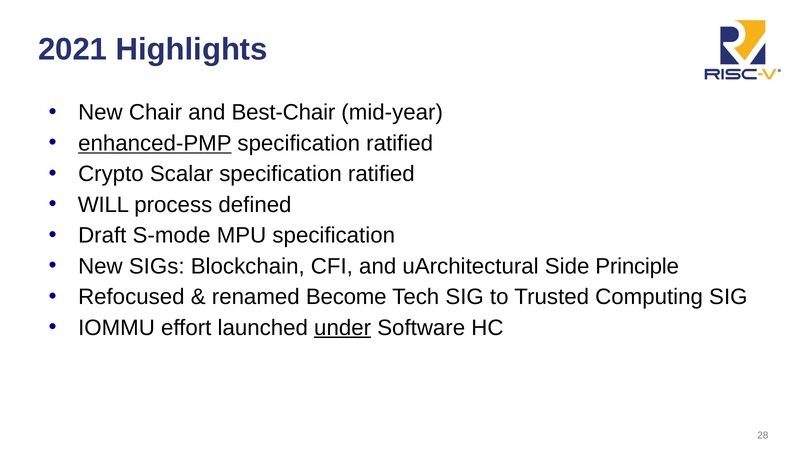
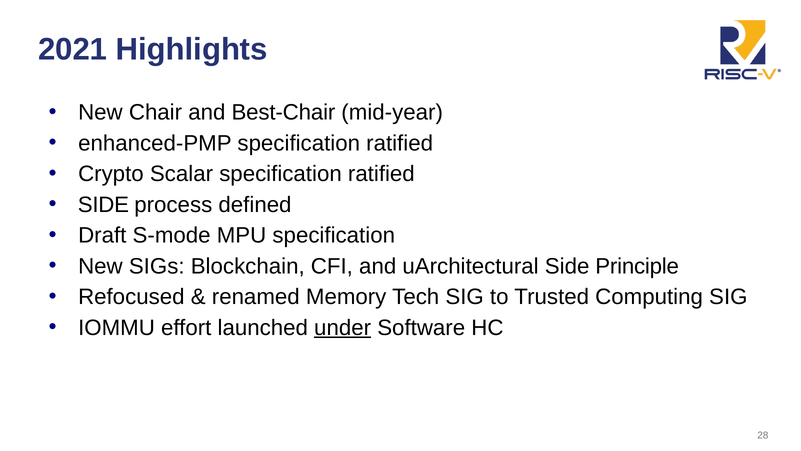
enhanced-PMP underline: present -> none
WILL at (103, 205): WILL -> SIDE
Become: Become -> Memory
